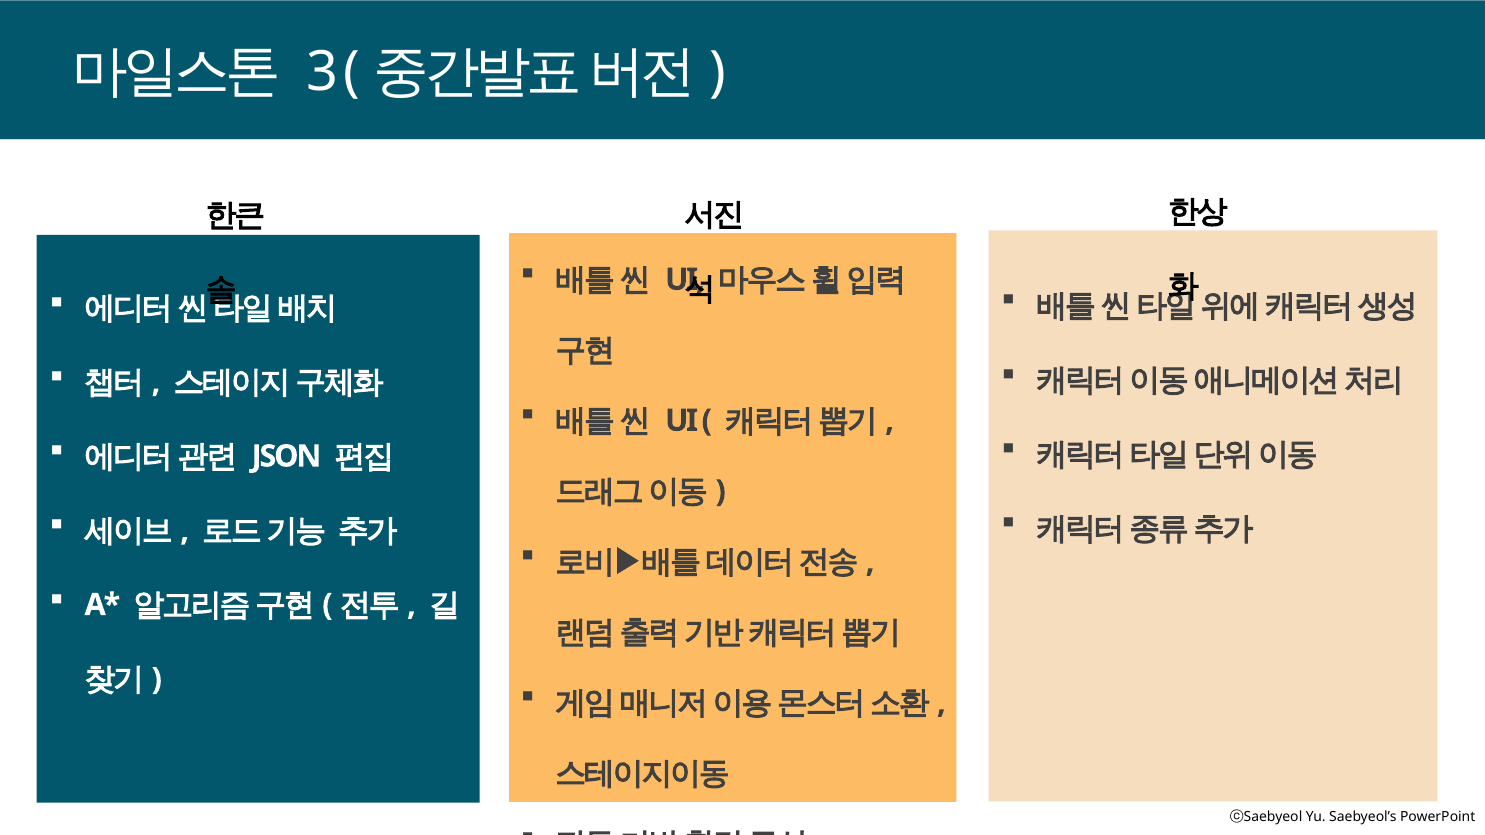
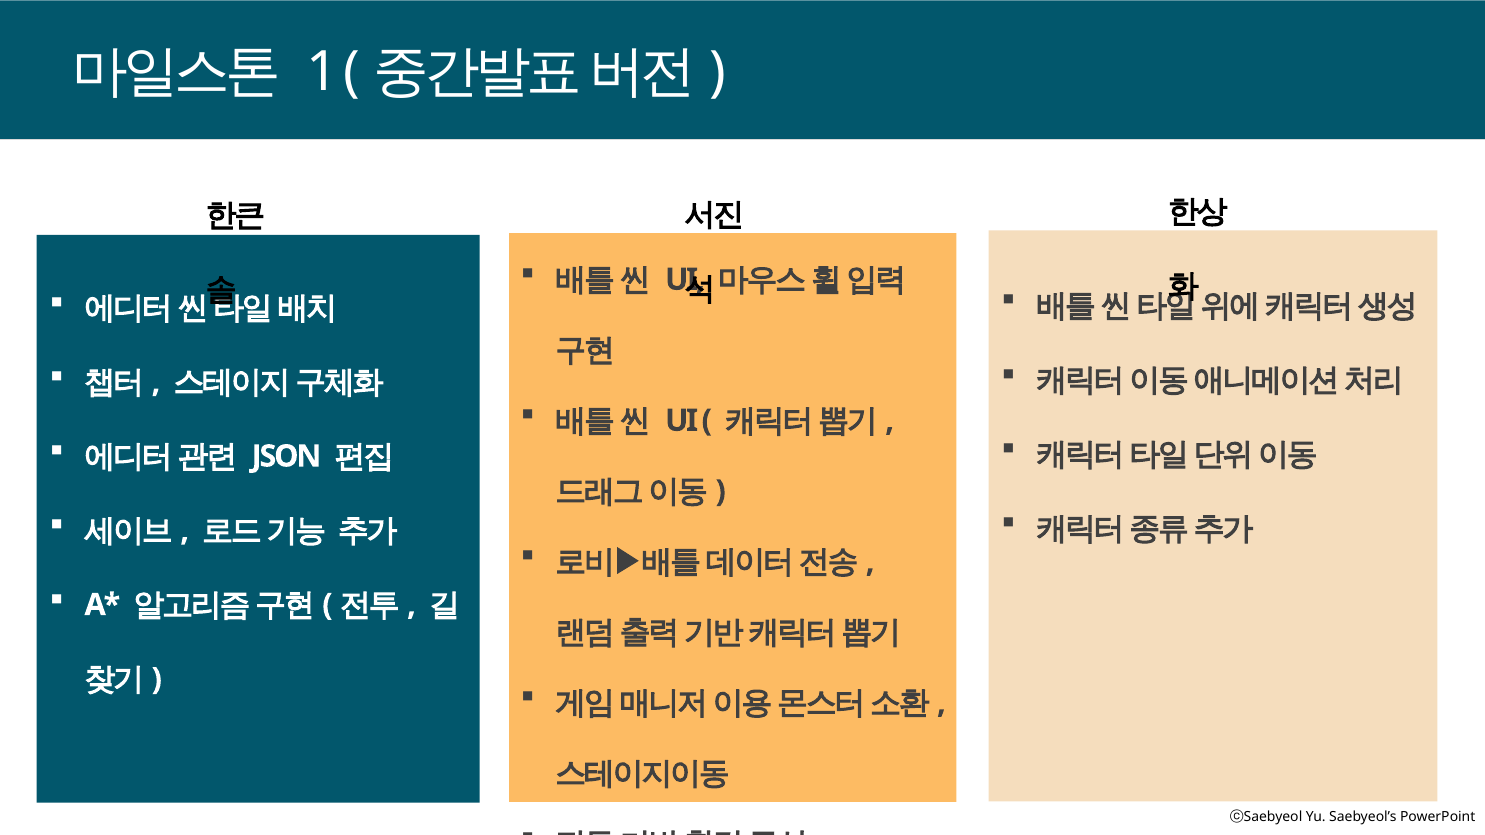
3: 3 -> 1
